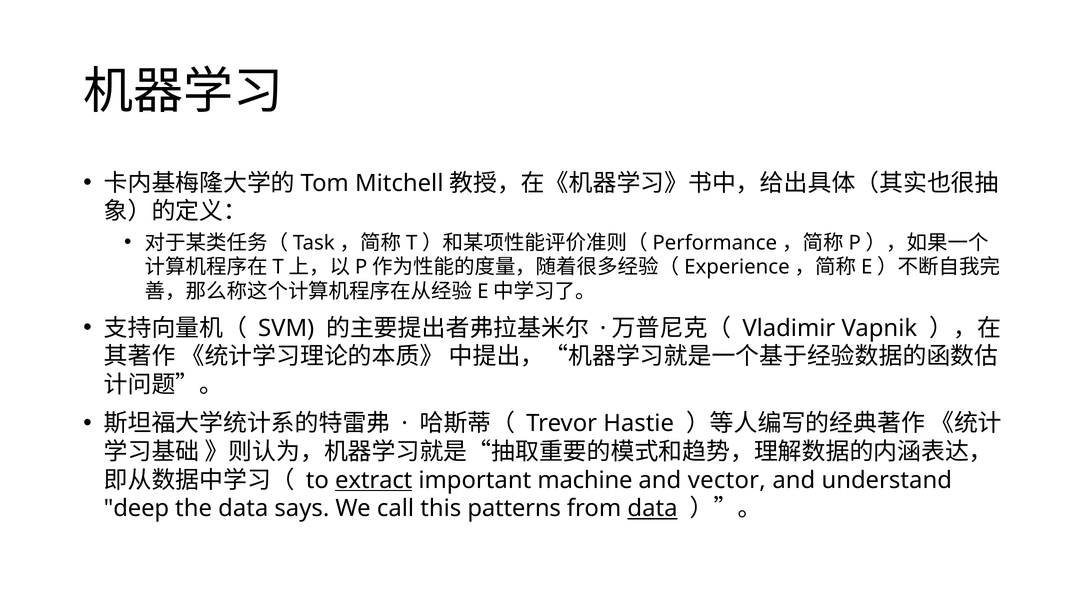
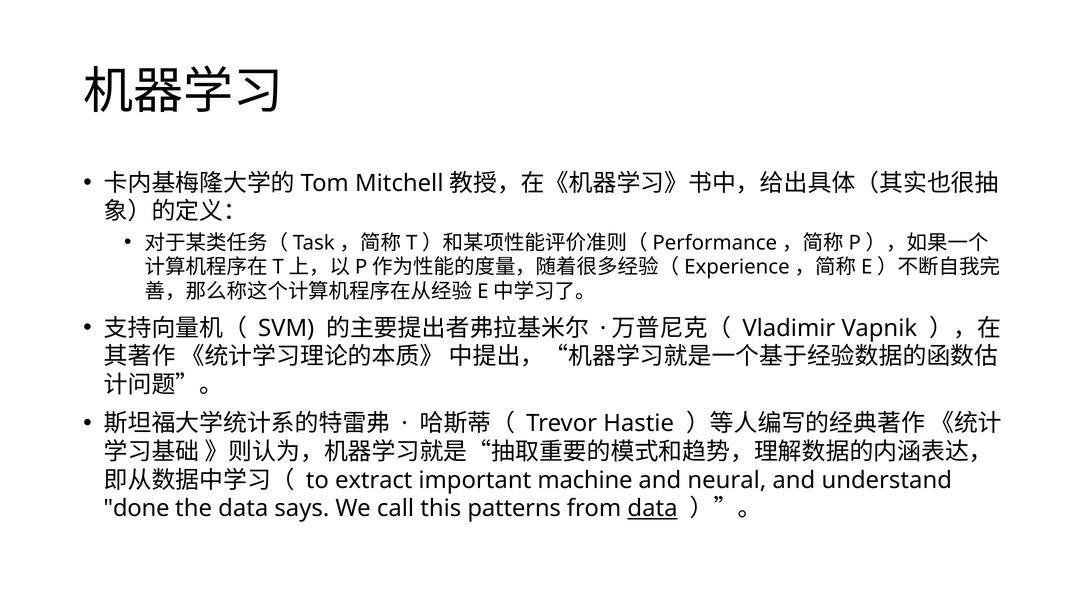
extract underline: present -> none
vector: vector -> neural
deep: deep -> done
